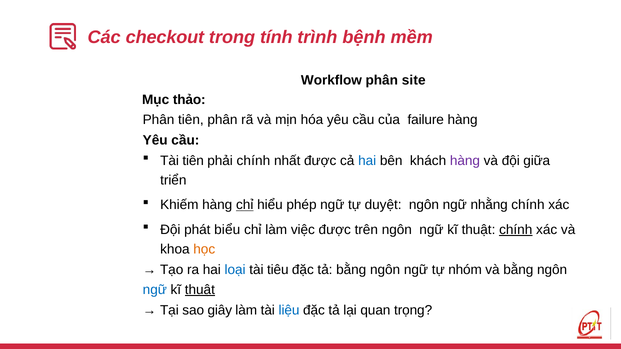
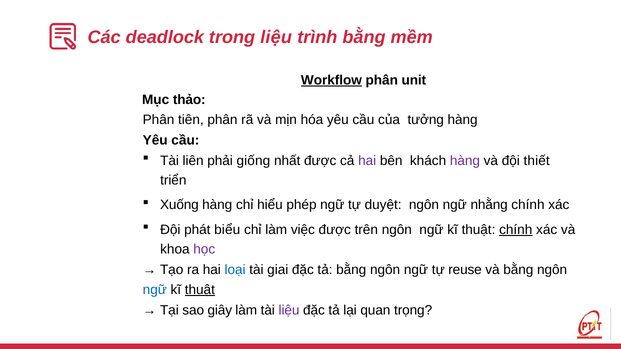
checkout: checkout -> deadlock
trong tính: tính -> liệu
trình bệnh: bệnh -> bằng
Workflow underline: none -> present
site: site -> unit
failure: failure -> tưởng
Tài tiên: tiên -> liên
phải chính: chính -> giống
hai at (367, 161) colour: blue -> purple
giữa: giữa -> thiết
Khiếm: Khiếm -> Xuống
chỉ at (245, 205) underline: present -> none
học colour: orange -> purple
tiêu: tiêu -> giai
nhóm: nhóm -> reuse
liệu at (289, 311) colour: blue -> purple
